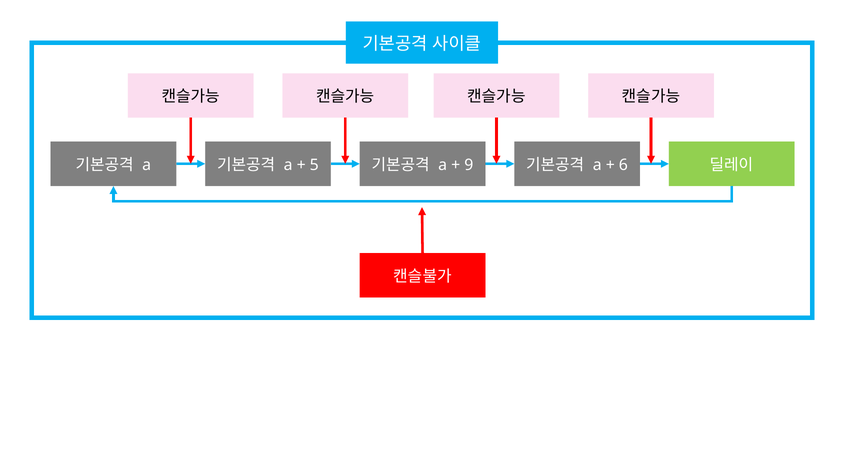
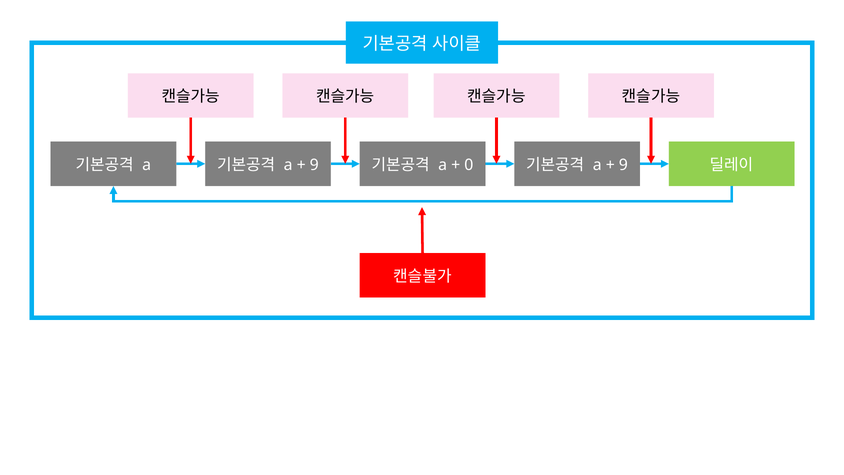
5 at (314, 165): 5 -> 9
9: 9 -> 0
6 at (623, 165): 6 -> 9
